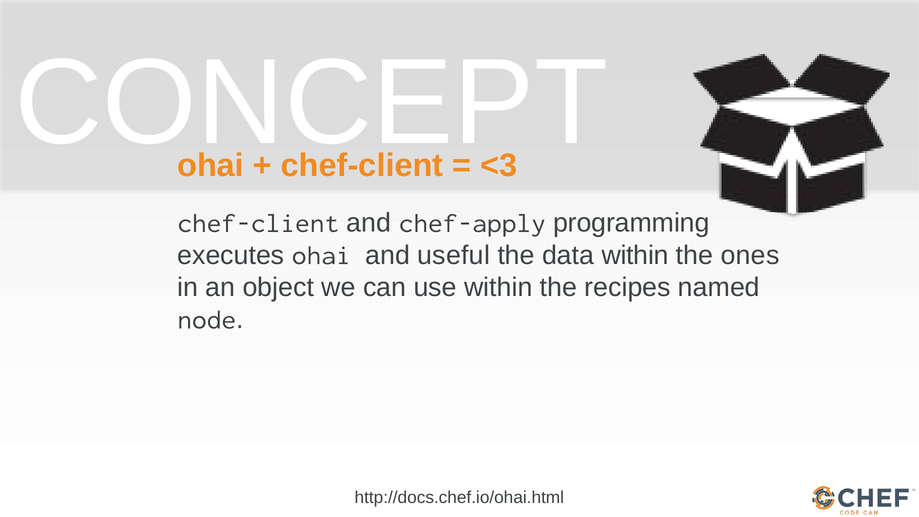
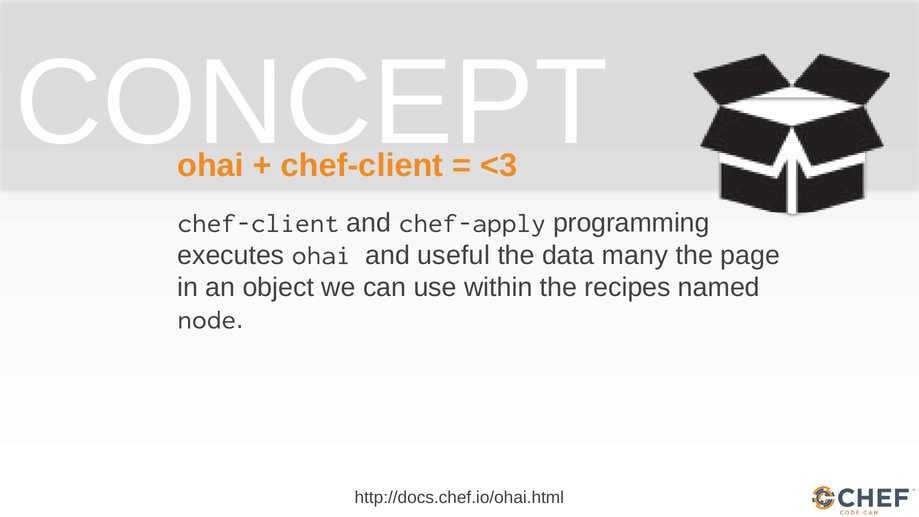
data within: within -> many
ones: ones -> page
